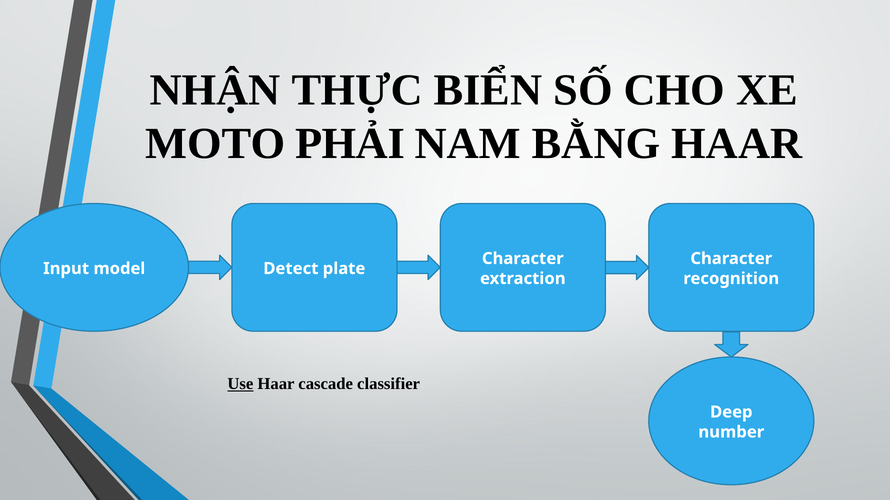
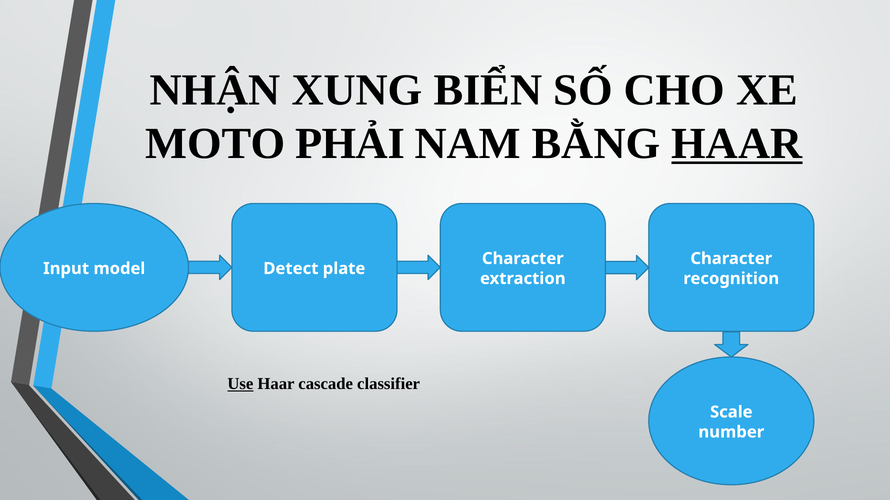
THỰC: THỰC -> XUNG
HAAR at (737, 144) underline: none -> present
Deep: Deep -> Scale
